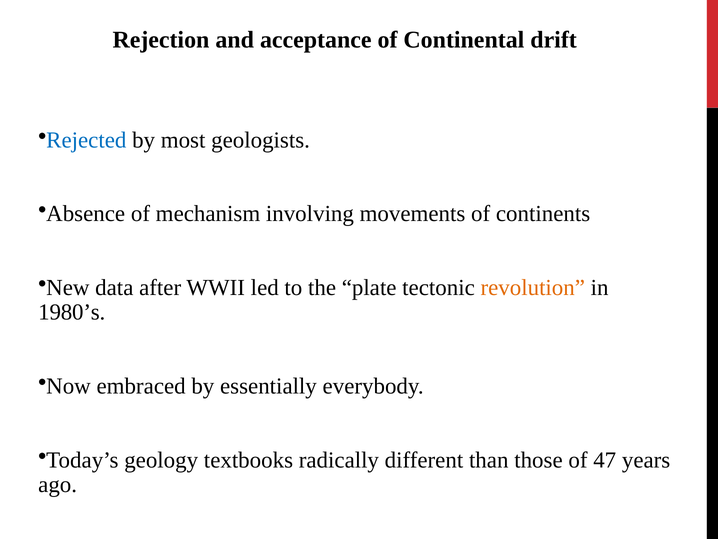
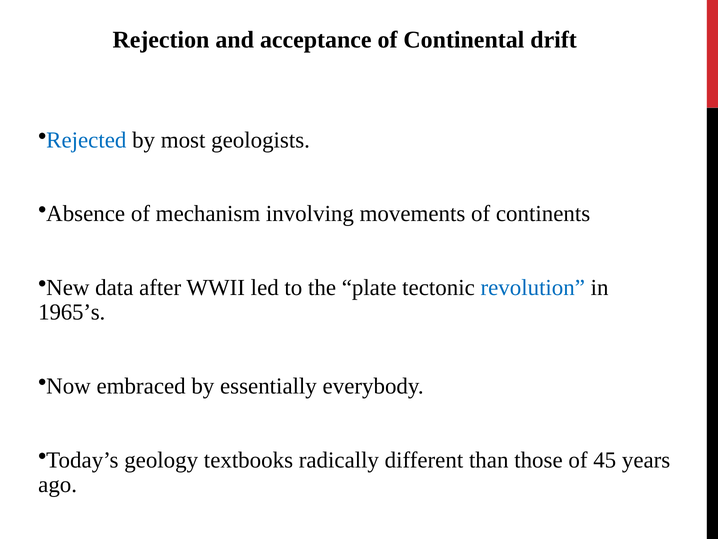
revolution colour: orange -> blue
1980’s: 1980’s -> 1965’s
47: 47 -> 45
